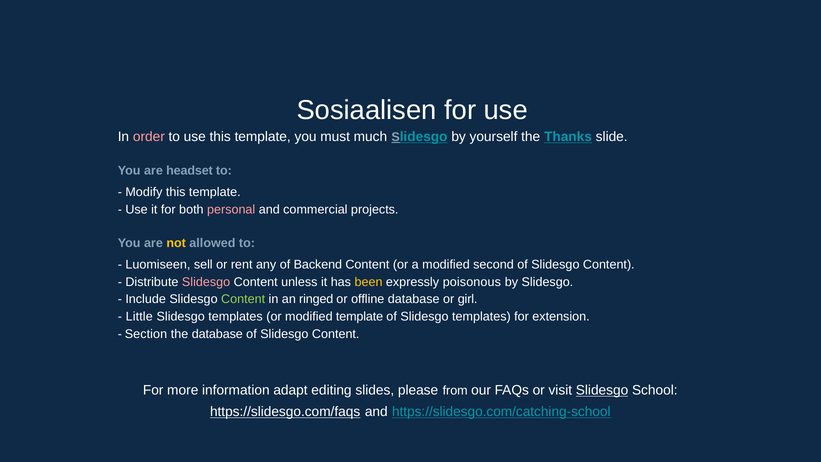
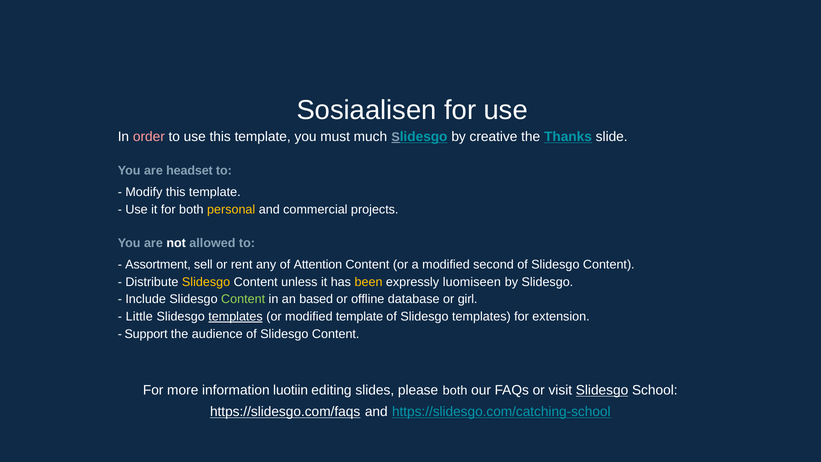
yourself: yourself -> creative
personal colour: pink -> yellow
not colour: yellow -> white
Luomiseen: Luomiseen -> Assortment
Backend: Backend -> Attention
Slidesgo at (206, 282) colour: pink -> yellow
poisonous: poisonous -> luomiseen
ringed: ringed -> based
templates at (236, 317) underline: none -> present
Section: Section -> Support
the database: database -> audience
adapt: adapt -> luotiin
please from: from -> both
